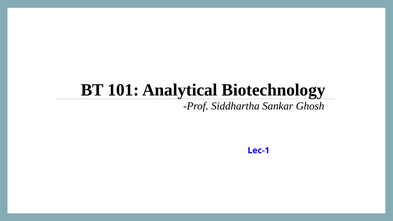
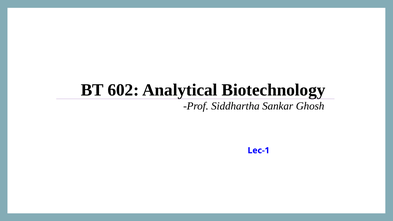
101: 101 -> 602
